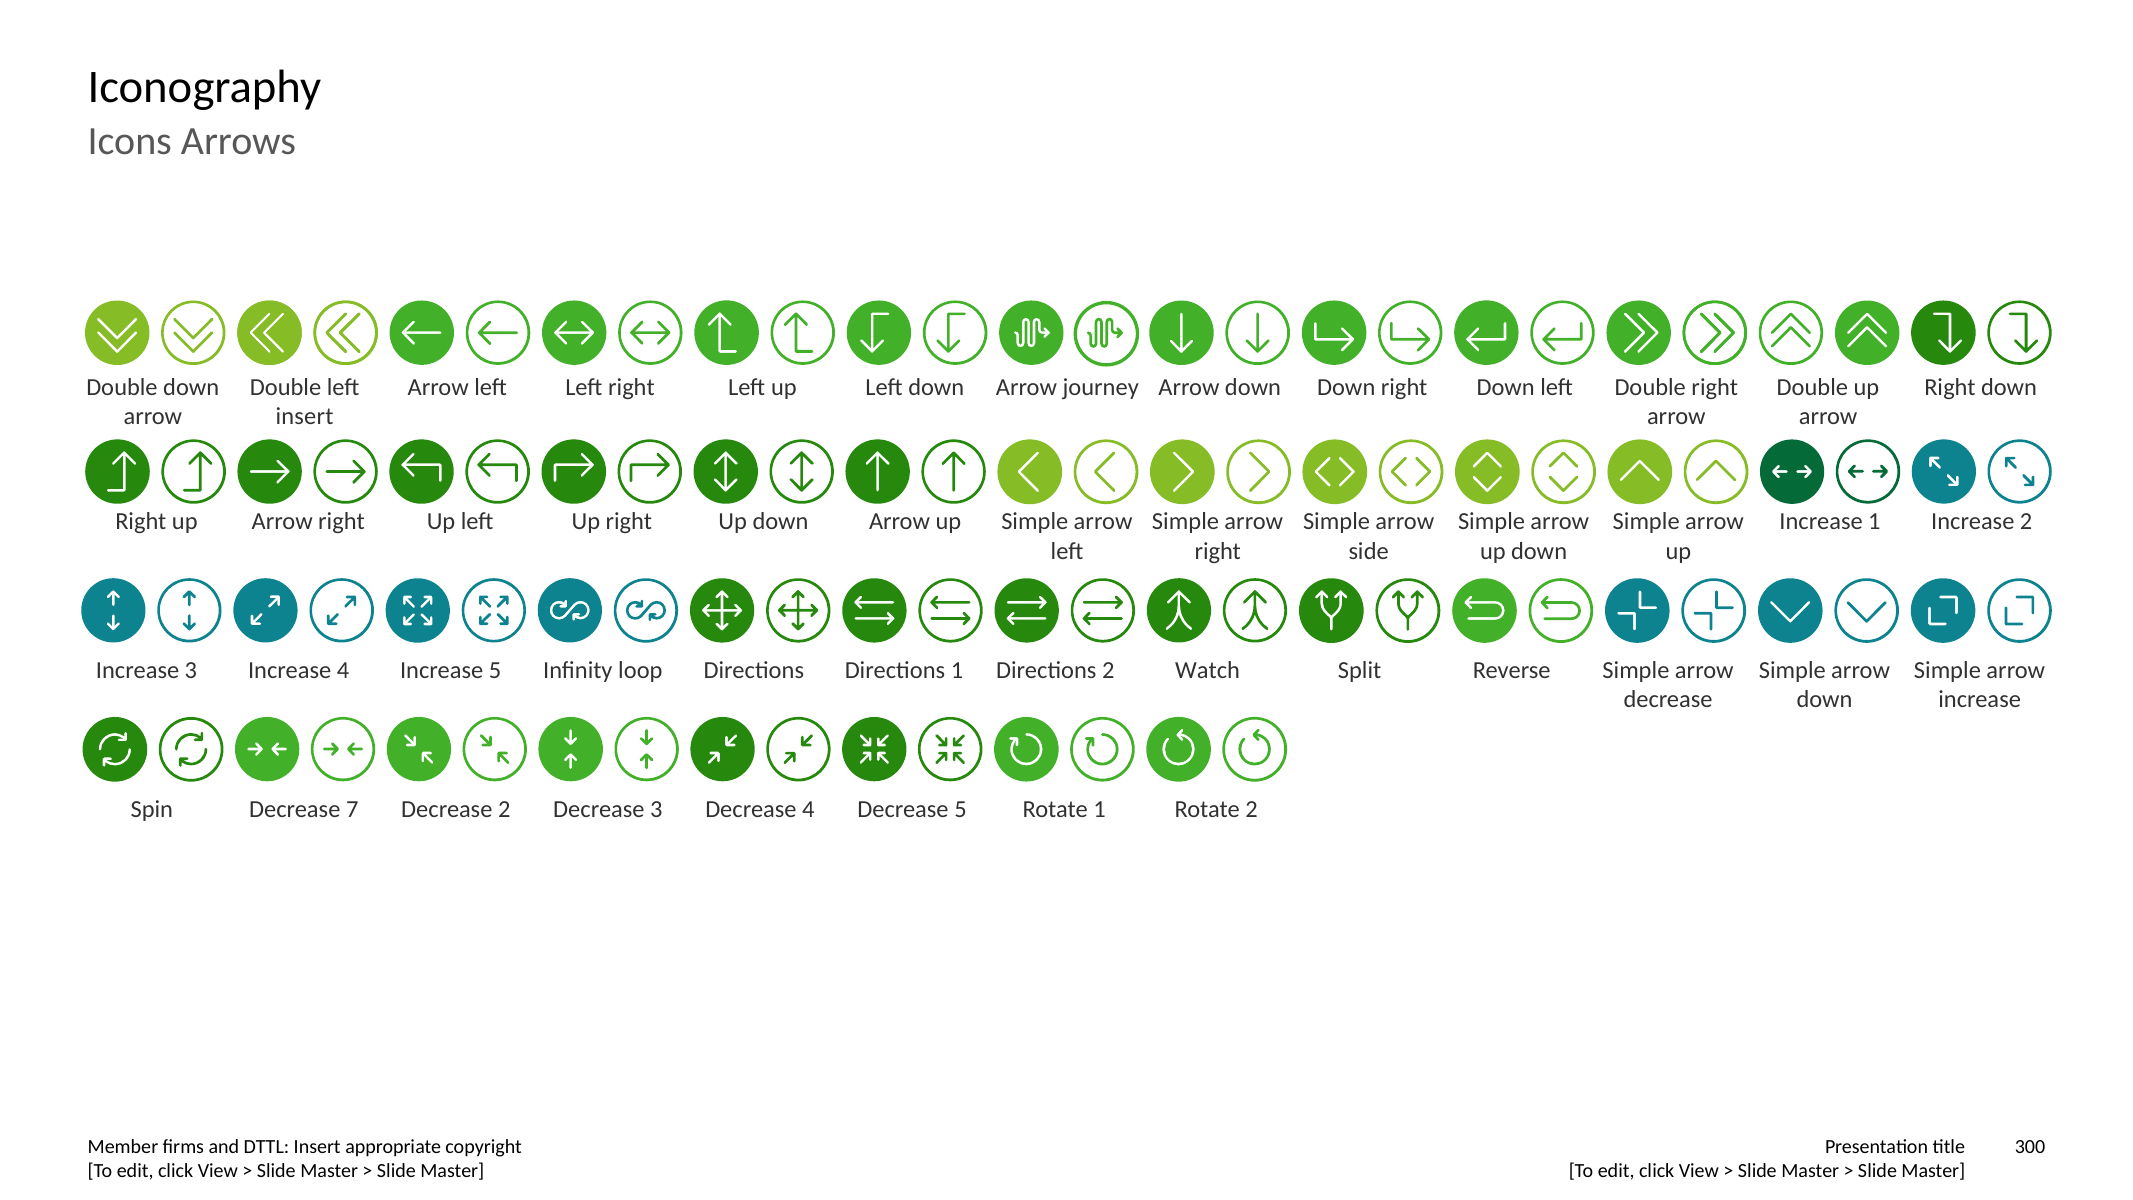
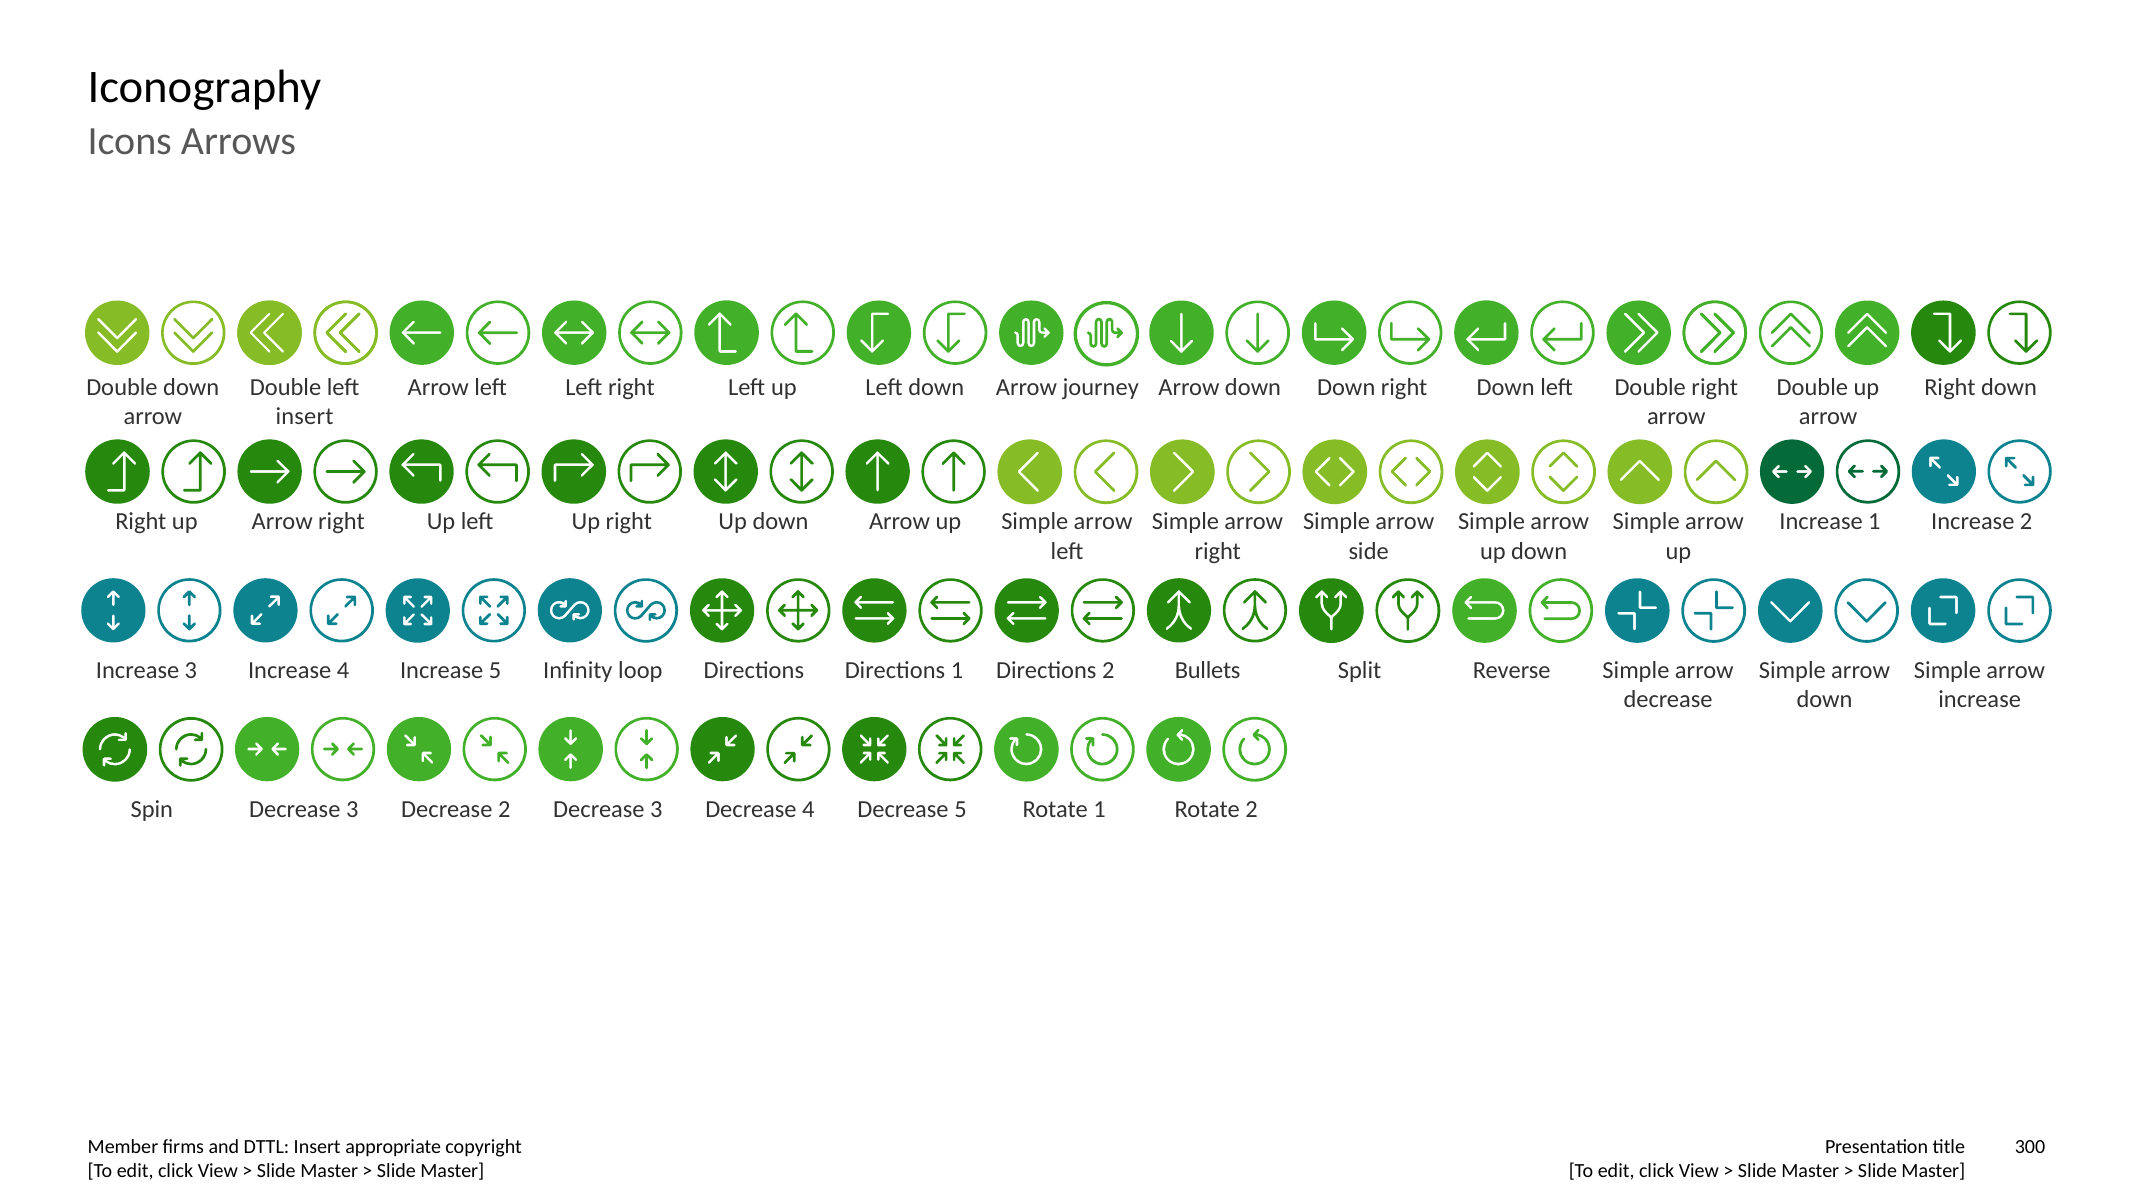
Watch: Watch -> Bullets
7 at (352, 810): 7 -> 3
